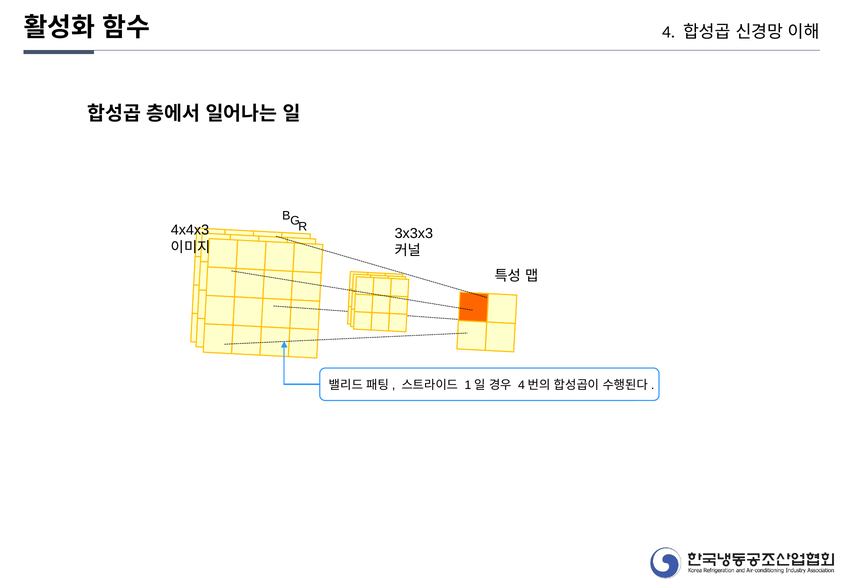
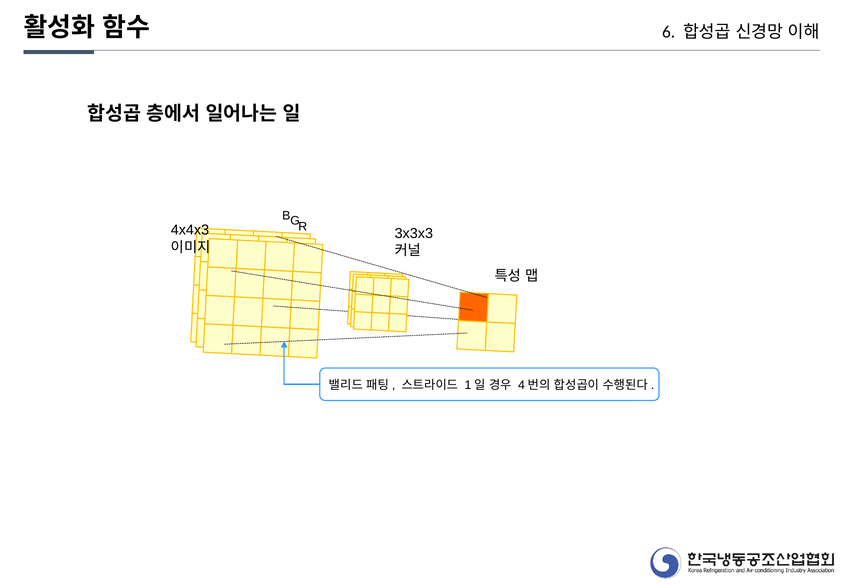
4: 4 -> 6
